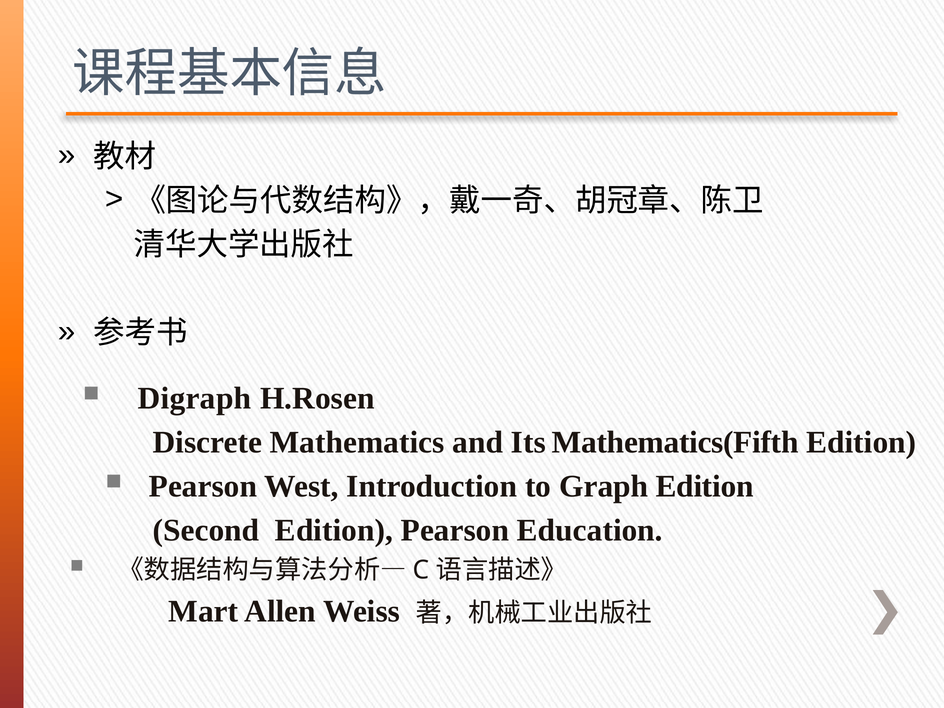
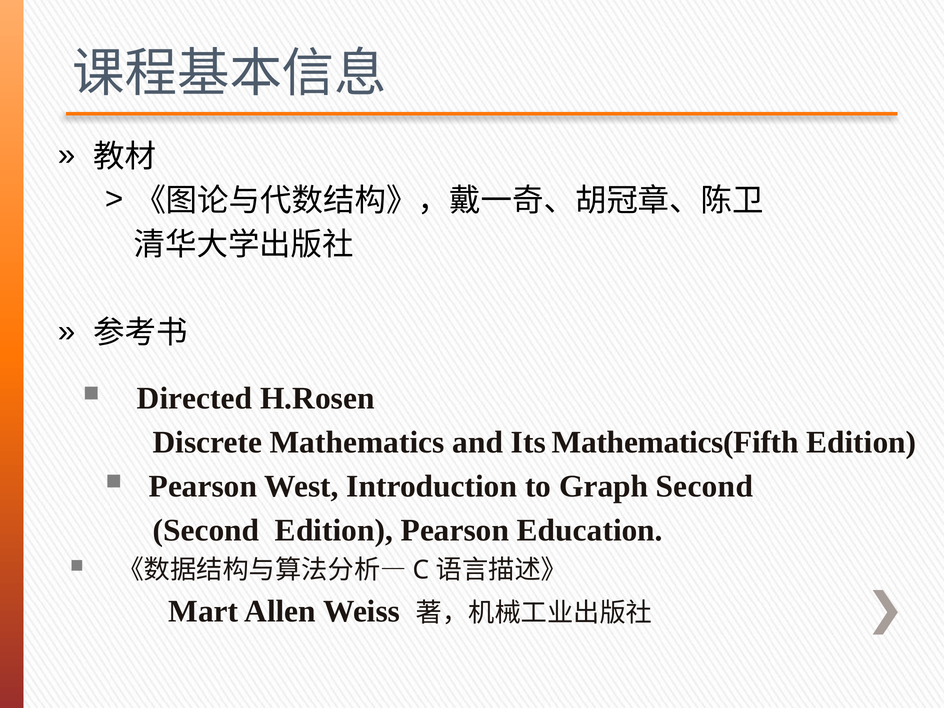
Digraph: Digraph -> Directed
Graph Edition: Edition -> Second
